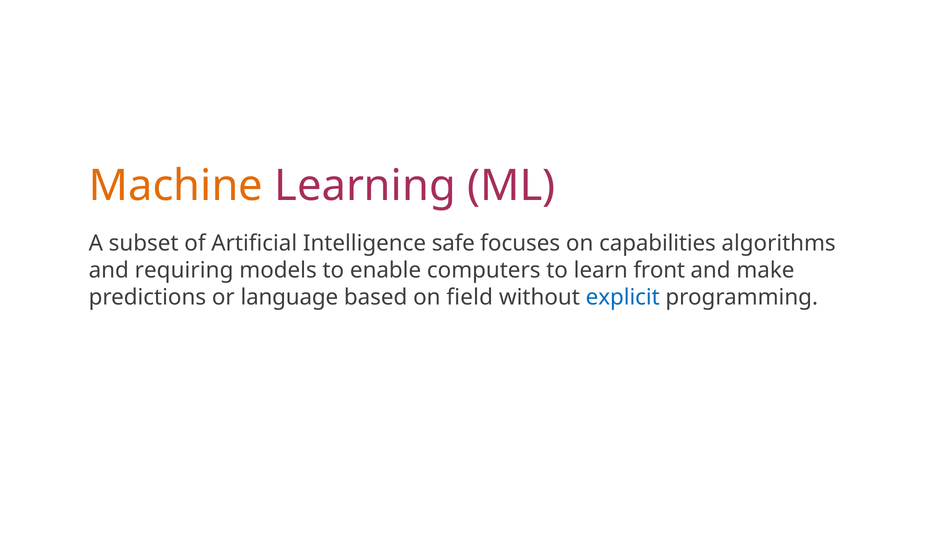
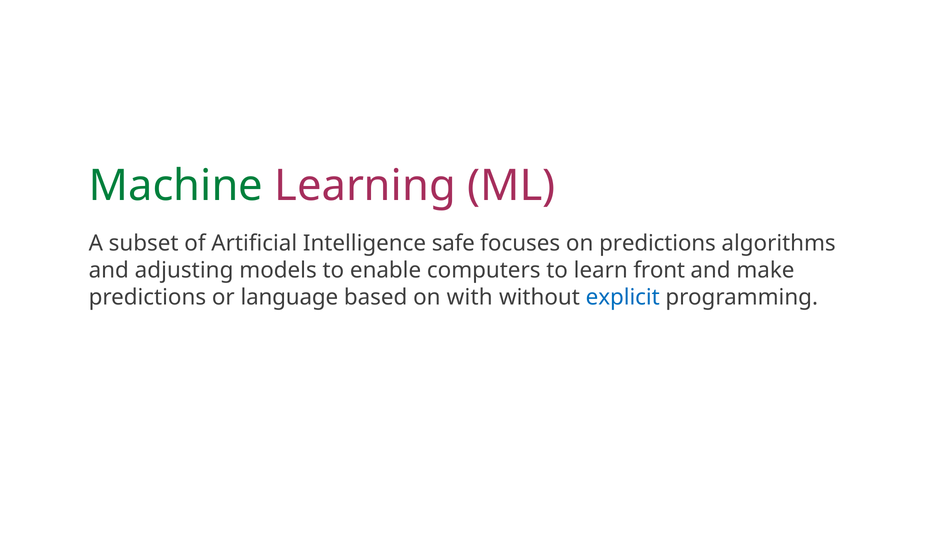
Machine colour: orange -> green
on capabilities: capabilities -> predictions
requiring: requiring -> adjusting
field: field -> with
